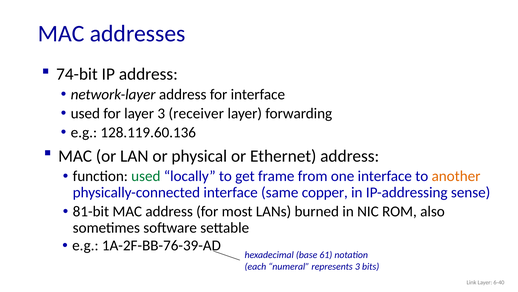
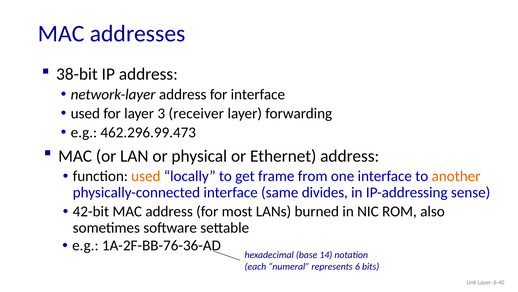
74-bit: 74-bit -> 38-bit
128.119.60.136: 128.119.60.136 -> 462.296.99.473
used at (146, 176) colour: green -> orange
copper: copper -> divides
81-bit: 81-bit -> 42-bit
1A-2F-BB-76-39-AD: 1A-2F-BB-76-39-AD -> 1A-2F-BB-76-36-AD
61: 61 -> 14
represents 3: 3 -> 6
